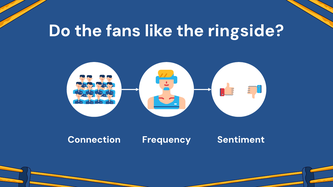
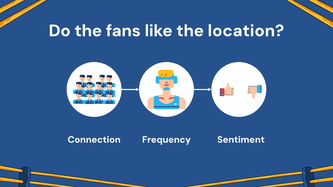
ringside: ringside -> location
